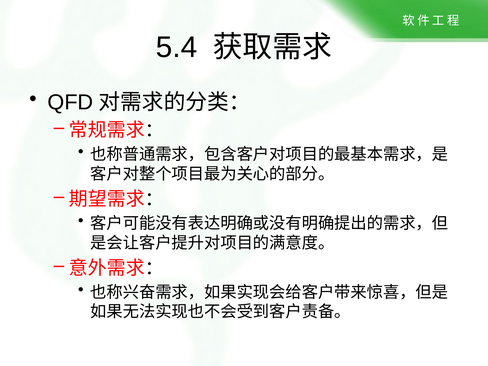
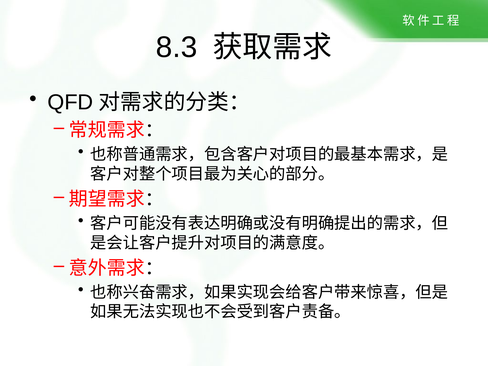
5.4: 5.4 -> 8.3
